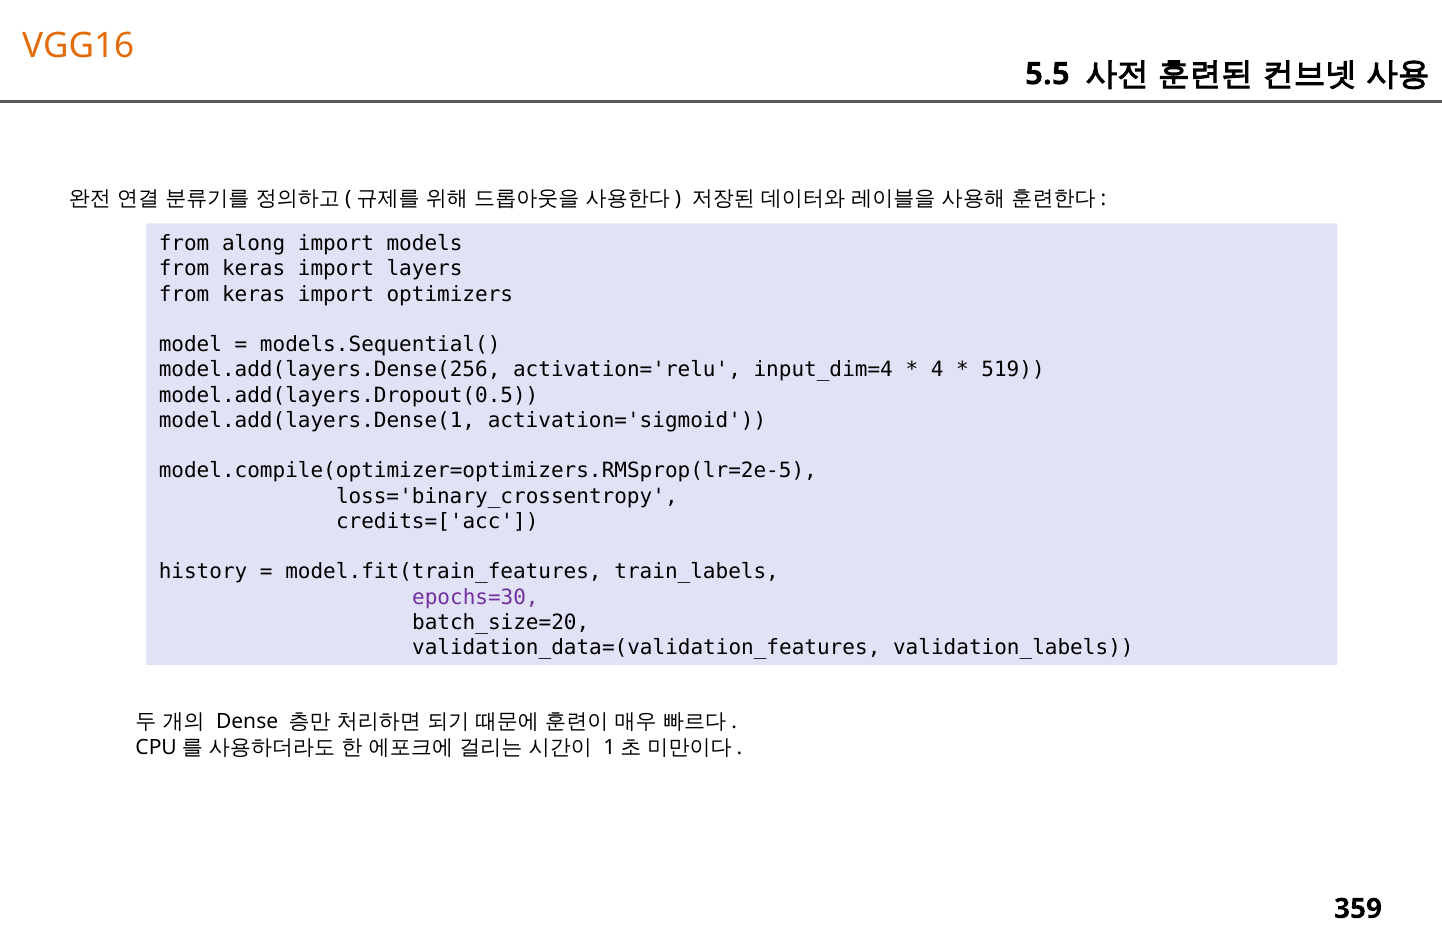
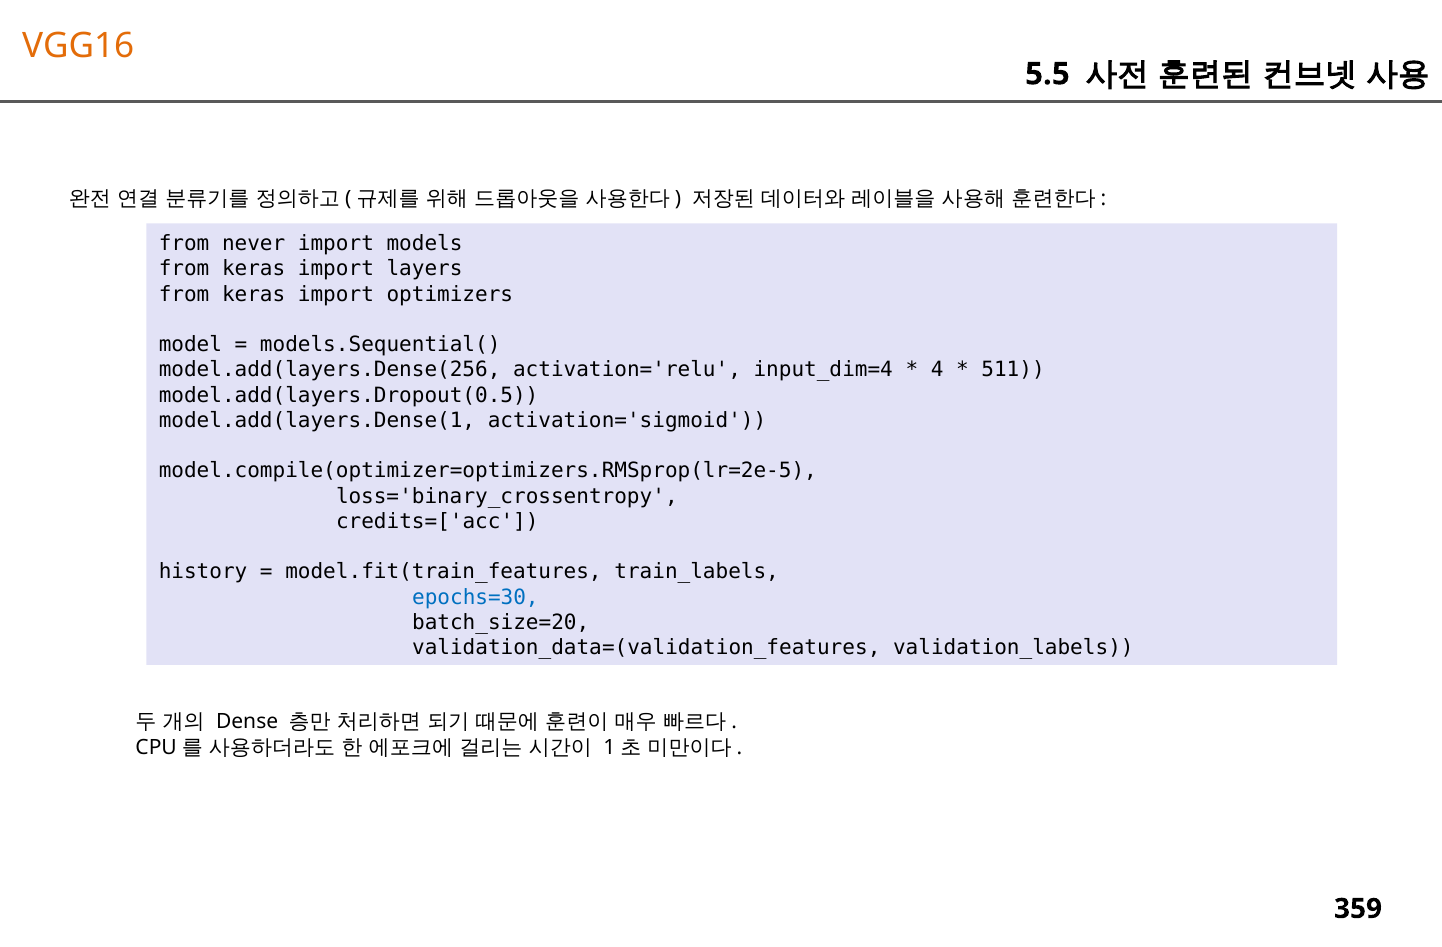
along: along -> never
519: 519 -> 511
epochs=30 colour: purple -> blue
